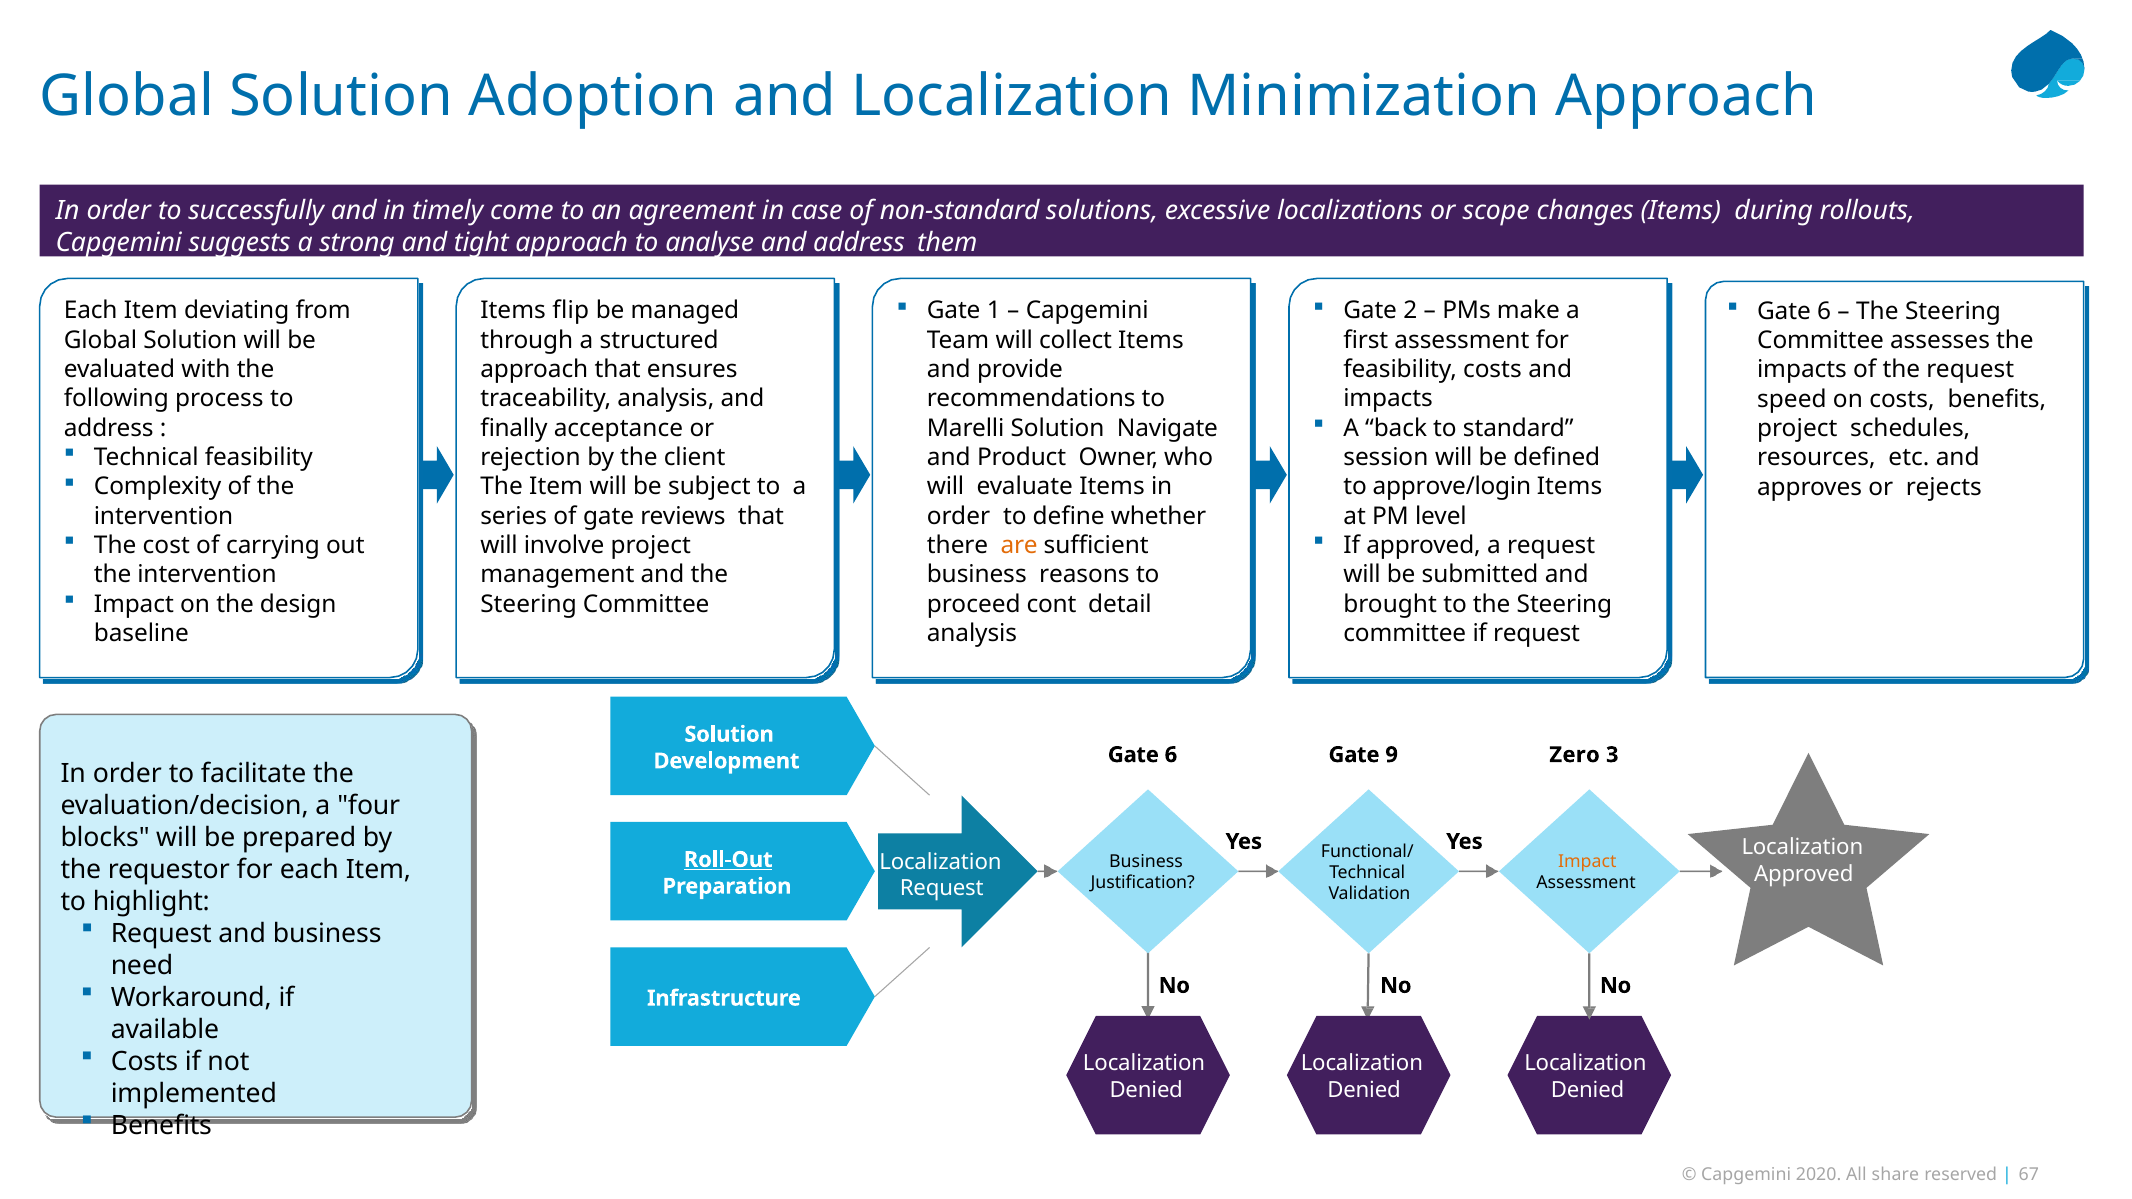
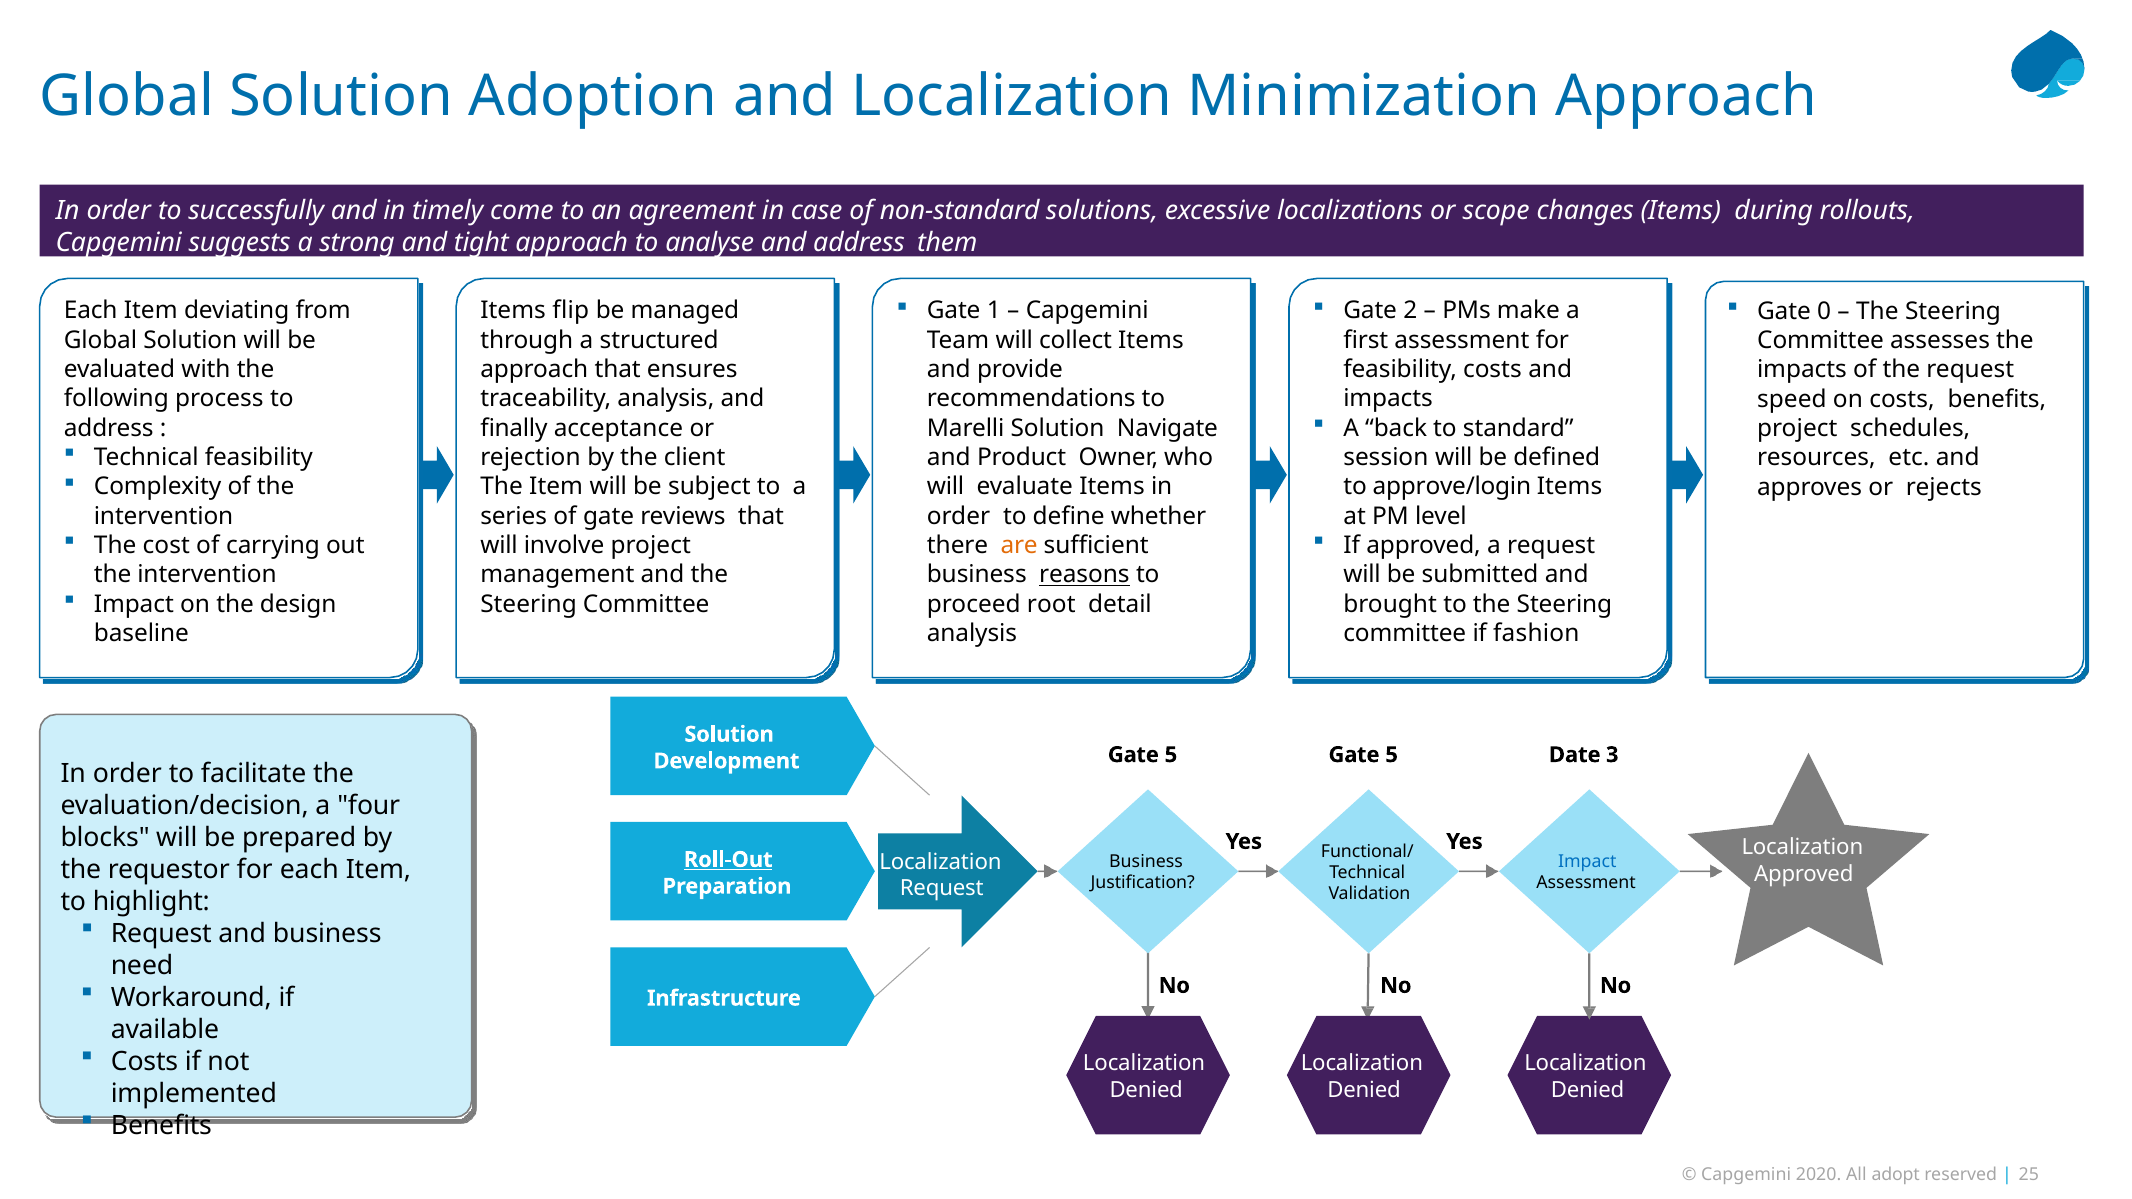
6 at (1824, 311): 6 -> 0
reasons underline: none -> present
cont: cont -> root
if request: request -> fashion
6 at (1171, 755): 6 -> 5
9 at (1392, 755): 9 -> 5
Zero: Zero -> Date
Impact at (1587, 862) colour: orange -> blue
share: share -> adopt
67: 67 -> 25
